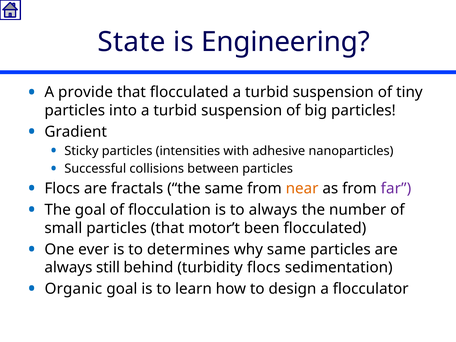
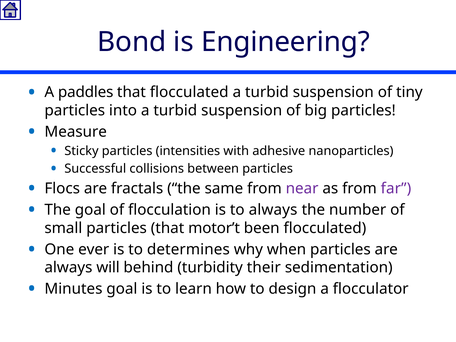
State: State -> Bond
provide: provide -> paddles
Gradient: Gradient -> Measure
near colour: orange -> purple
why same: same -> when
still: still -> will
turbidity flocs: flocs -> their
Organic: Organic -> Minutes
